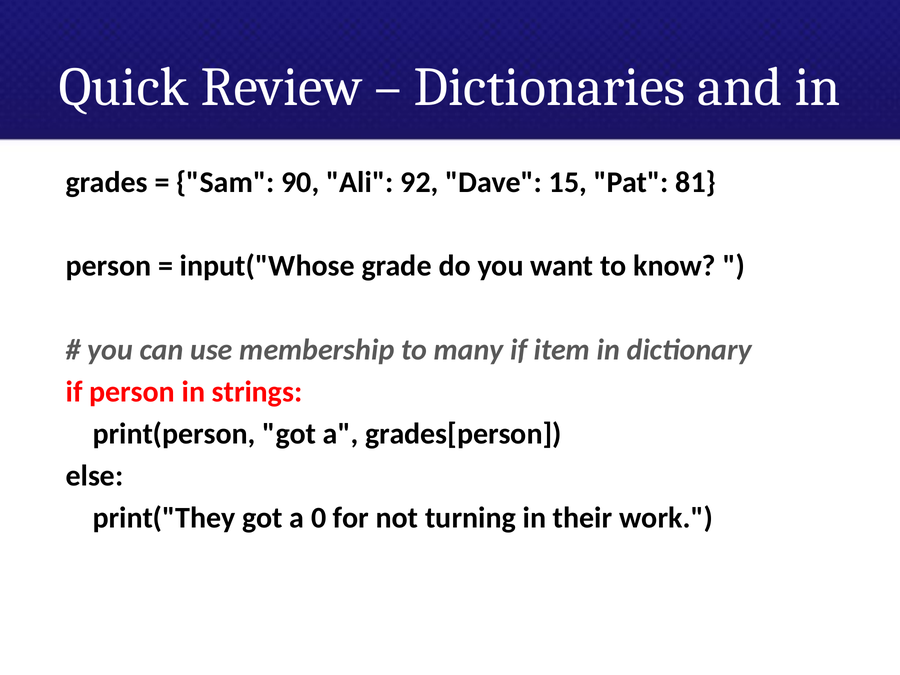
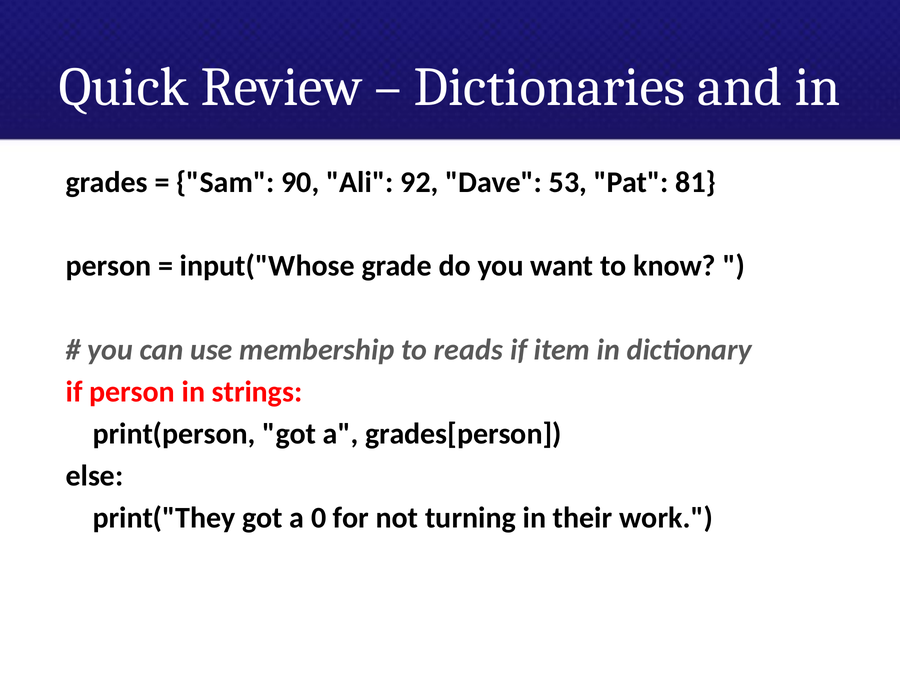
15: 15 -> 53
many: many -> reads
